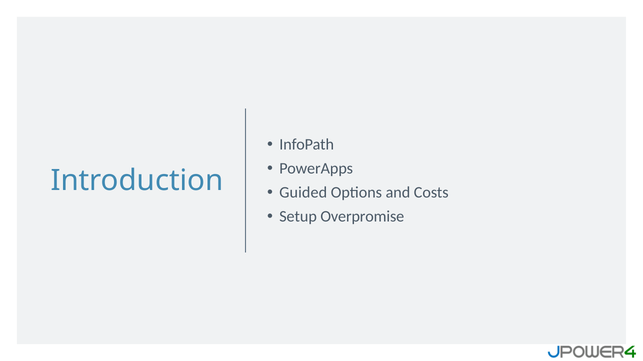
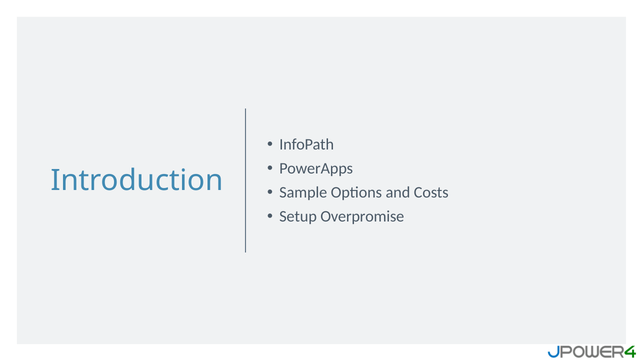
Guided: Guided -> Sample
